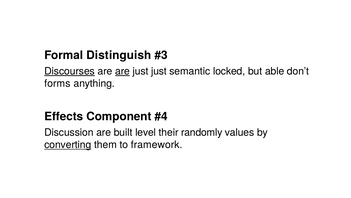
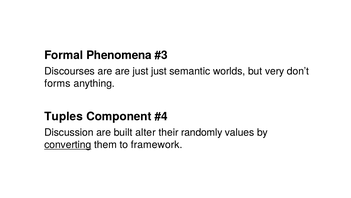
Distinguish: Distinguish -> Phenomena
Discourses underline: present -> none
are at (123, 71) underline: present -> none
locked: locked -> worlds
able: able -> very
Effects: Effects -> Tuples
level: level -> alter
